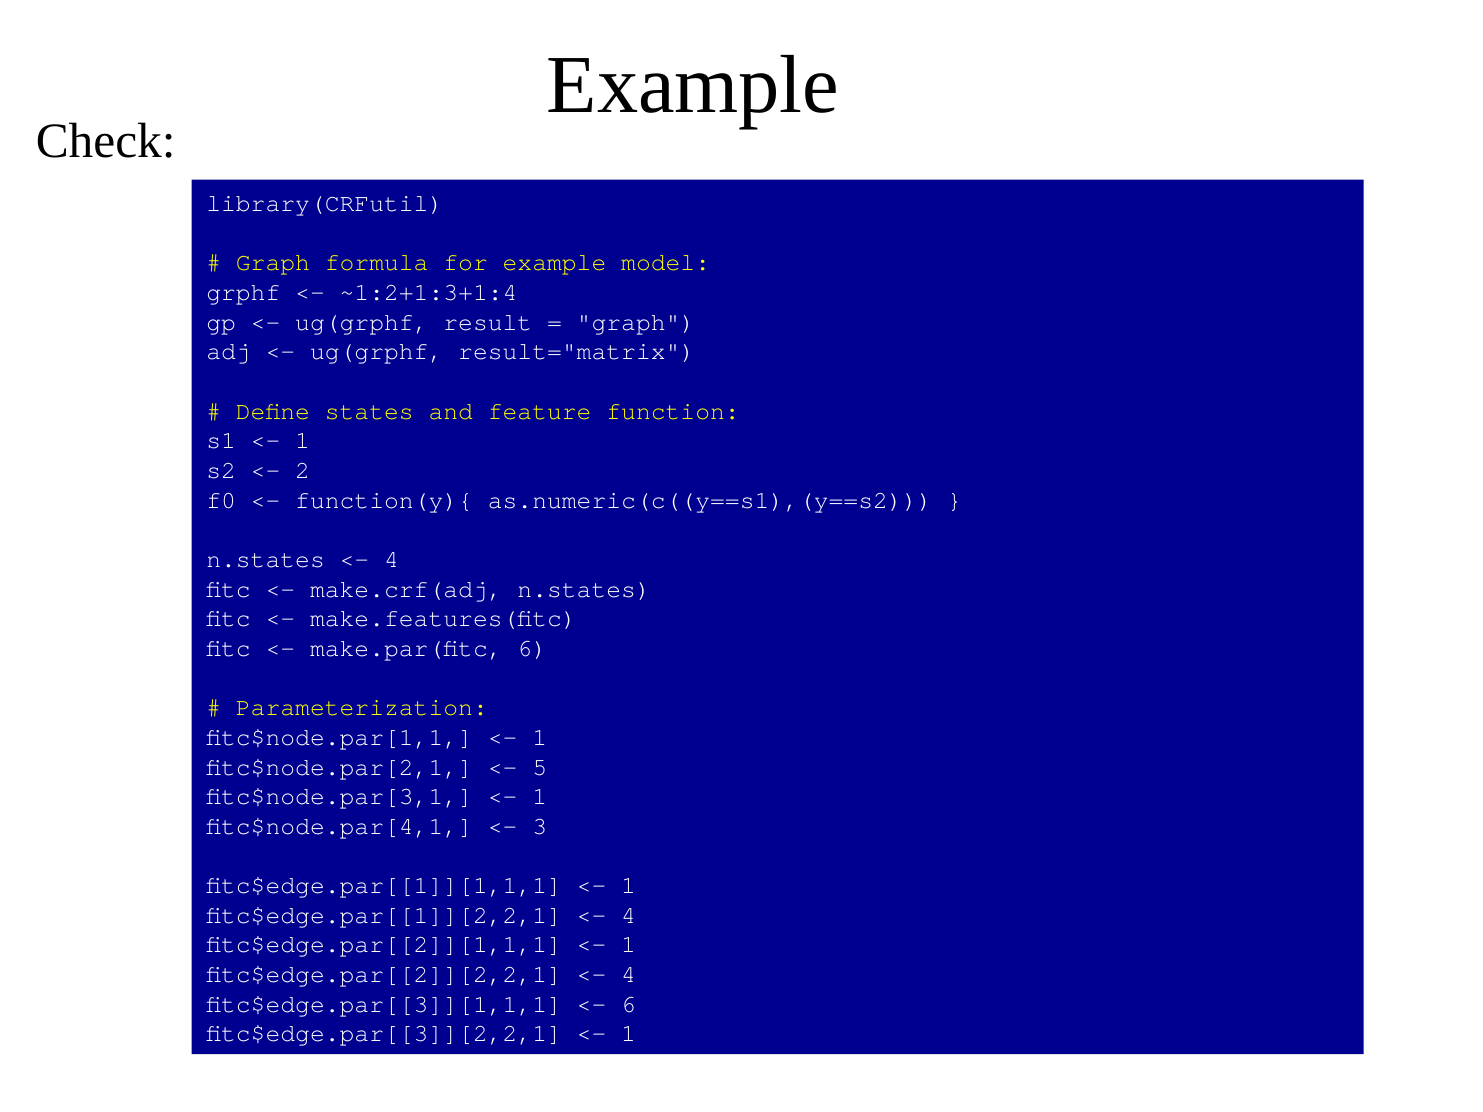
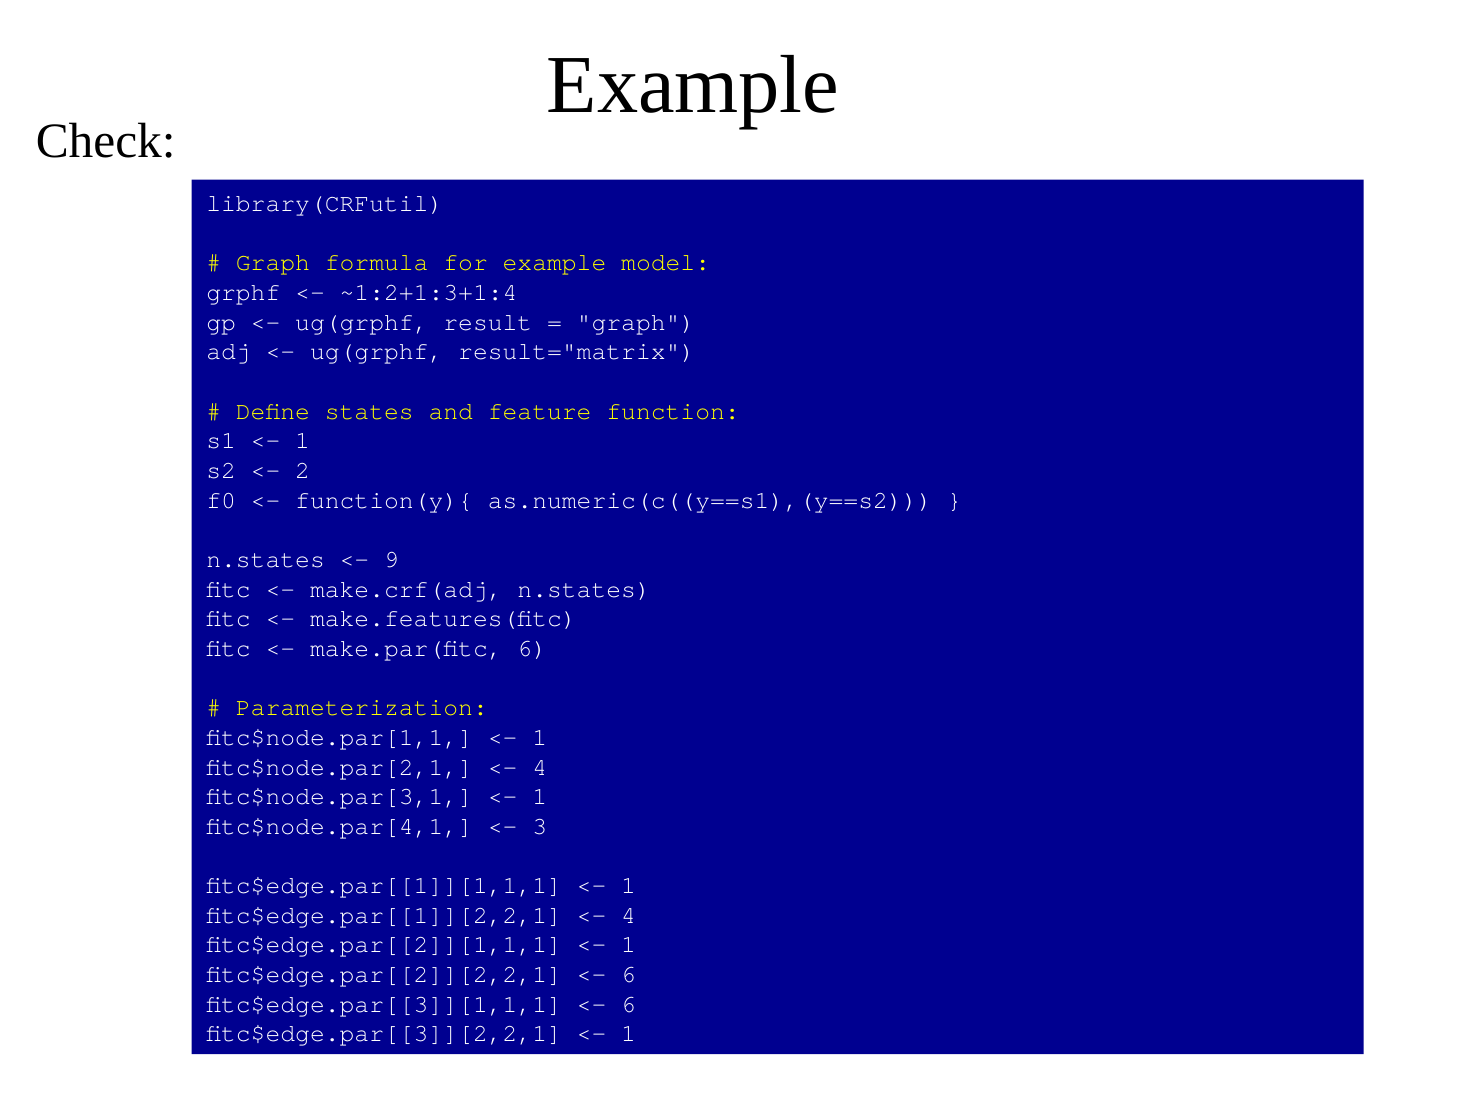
4 at (392, 559): 4 -> 9
5 at (540, 767): 5 -> 4
4 at (629, 975): 4 -> 6
